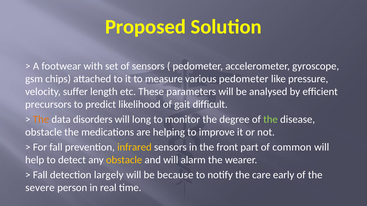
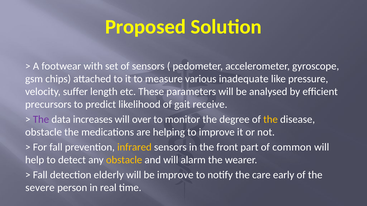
various pedometer: pedometer -> inadequate
difficult: difficult -> receive
The at (41, 120) colour: orange -> purple
disorders: disorders -> increases
long: long -> over
the at (271, 120) colour: light green -> yellow
largely: largely -> elderly
be because: because -> improve
